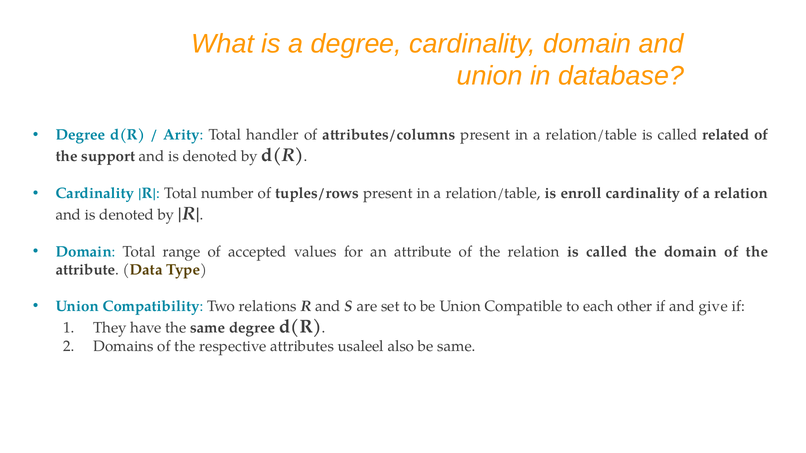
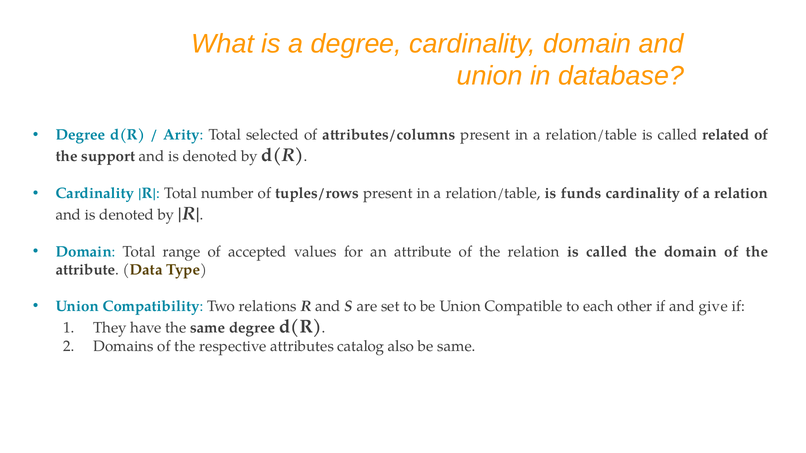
handler: handler -> selected
enroll: enroll -> funds
usaleel: usaleel -> catalog
